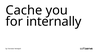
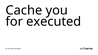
internally: internally -> executed
